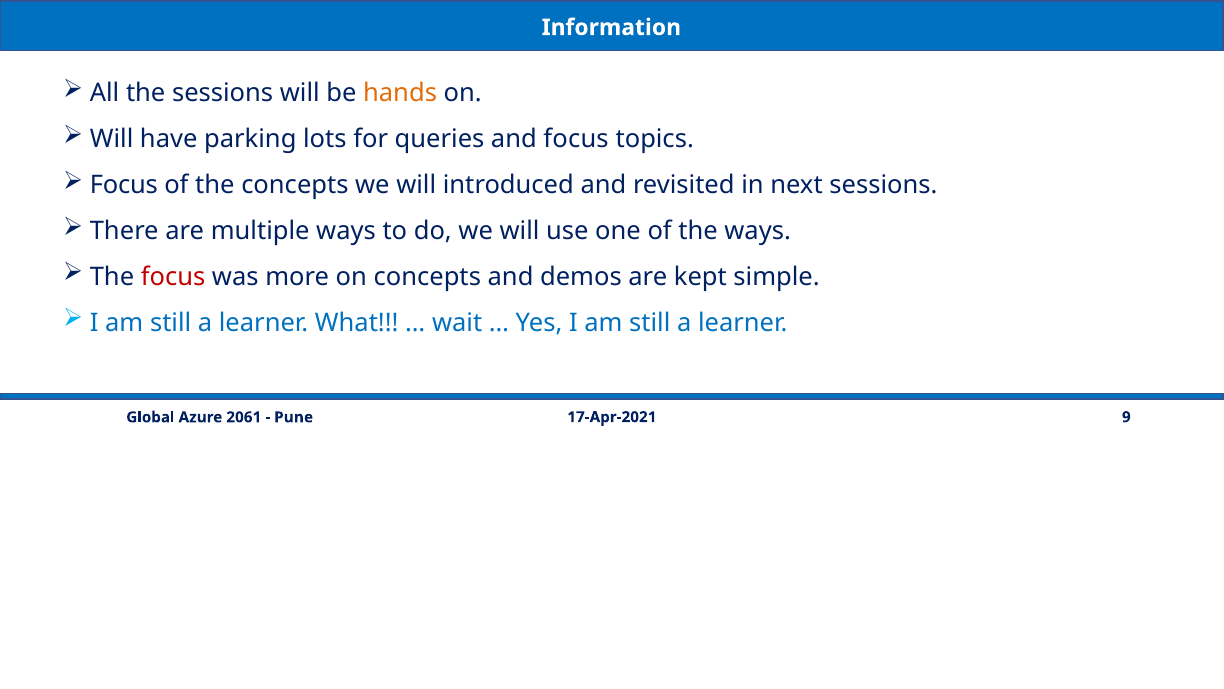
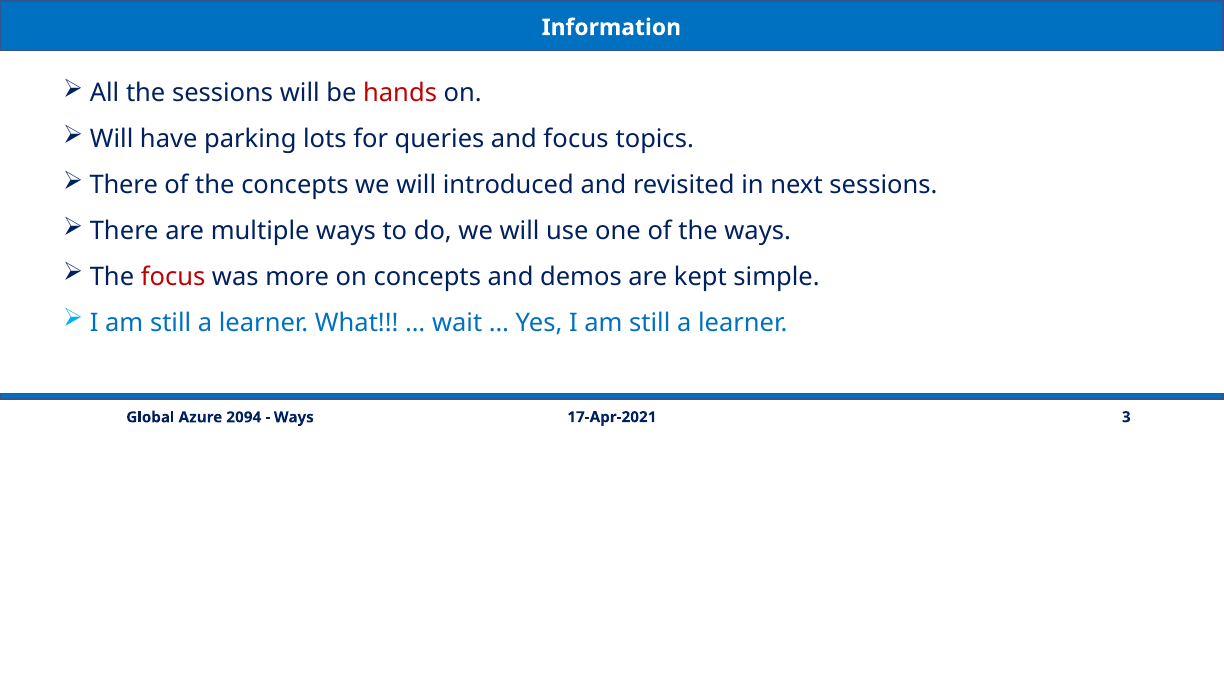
hands colour: orange -> red
Focus at (124, 185): Focus -> There
9: 9 -> 3
2061: 2061 -> 2094
Pune at (294, 417): Pune -> Ways
